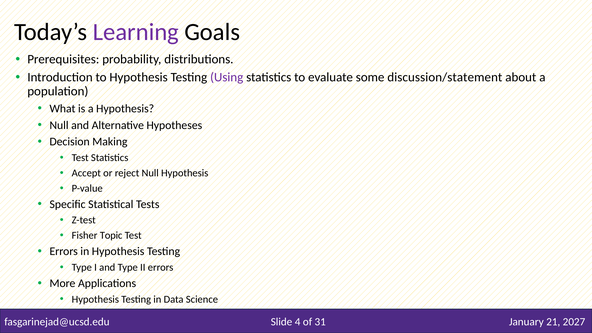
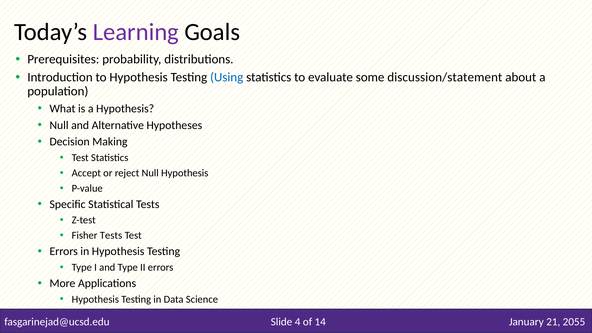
Using colour: purple -> blue
Fisher Topic: Topic -> Tests
31: 31 -> 14
2027: 2027 -> 2055
